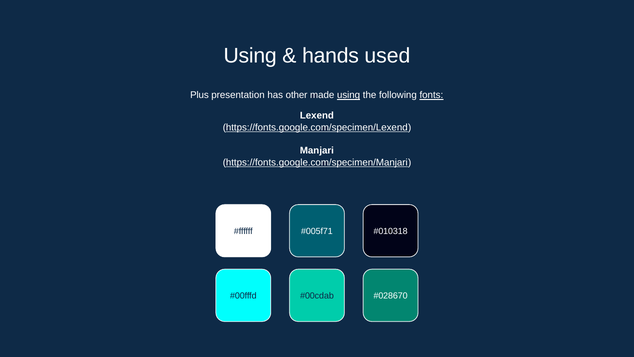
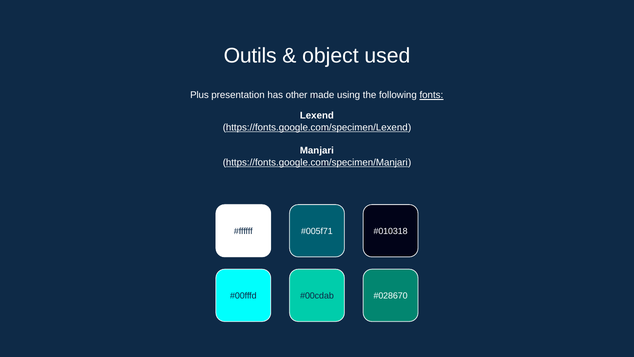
Using at (250, 56): Using -> Outils
hands: hands -> object
using at (349, 95) underline: present -> none
